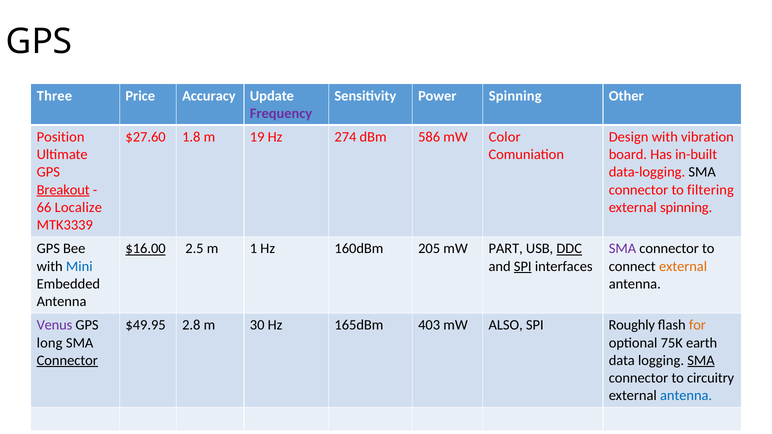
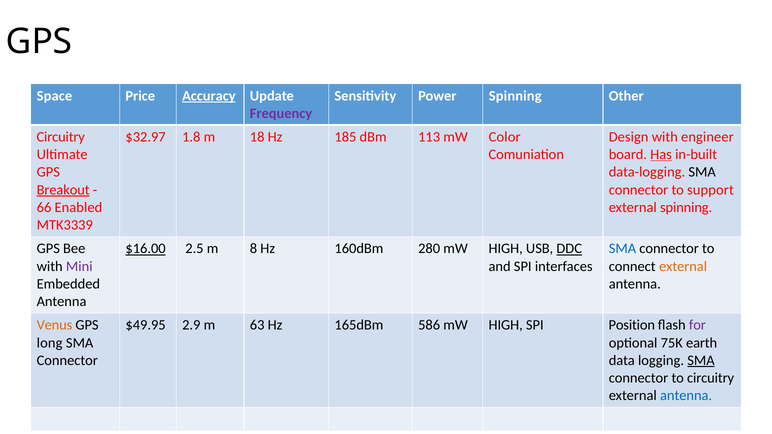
Three: Three -> Space
Accuracy underline: none -> present
Position at (61, 137): Position -> Circuitry
$27.60: $27.60 -> $32.97
19: 19 -> 18
274: 274 -> 185
586: 586 -> 113
vibration: vibration -> engineer
Has underline: none -> present
filtering: filtering -> support
Localize: Localize -> Enabled
1: 1 -> 8
205: 205 -> 280
PART at (506, 249): PART -> HIGH
SMA at (622, 249) colour: purple -> blue
Mini colour: blue -> purple
SPI at (523, 266) underline: present -> none
Venus colour: purple -> orange
2.8: 2.8 -> 2.9
30: 30 -> 63
403: 403 -> 586
ALSO at (506, 325): ALSO -> HIGH
Roughly: Roughly -> Position
for colour: orange -> purple
Connector at (67, 361) underline: present -> none
